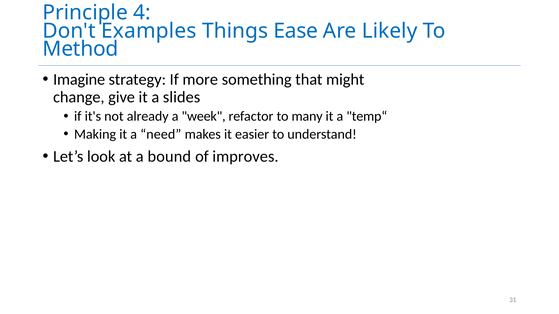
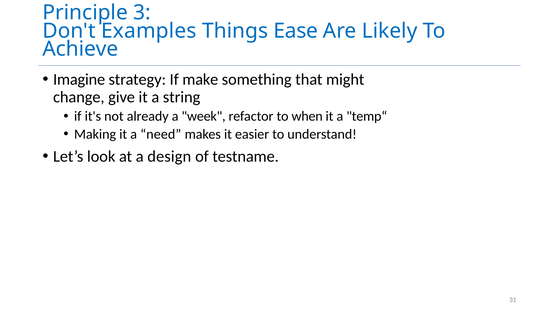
4: 4 -> 3
Method: Method -> Achieve
more: more -> make
slides: slides -> string
many: many -> when
bound: bound -> design
improves: improves -> testname
